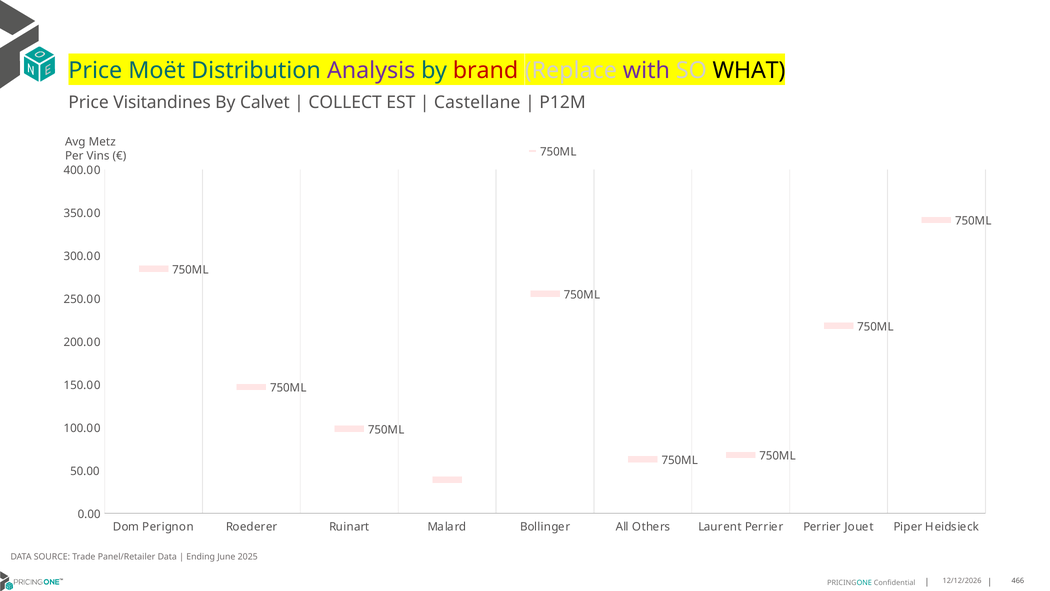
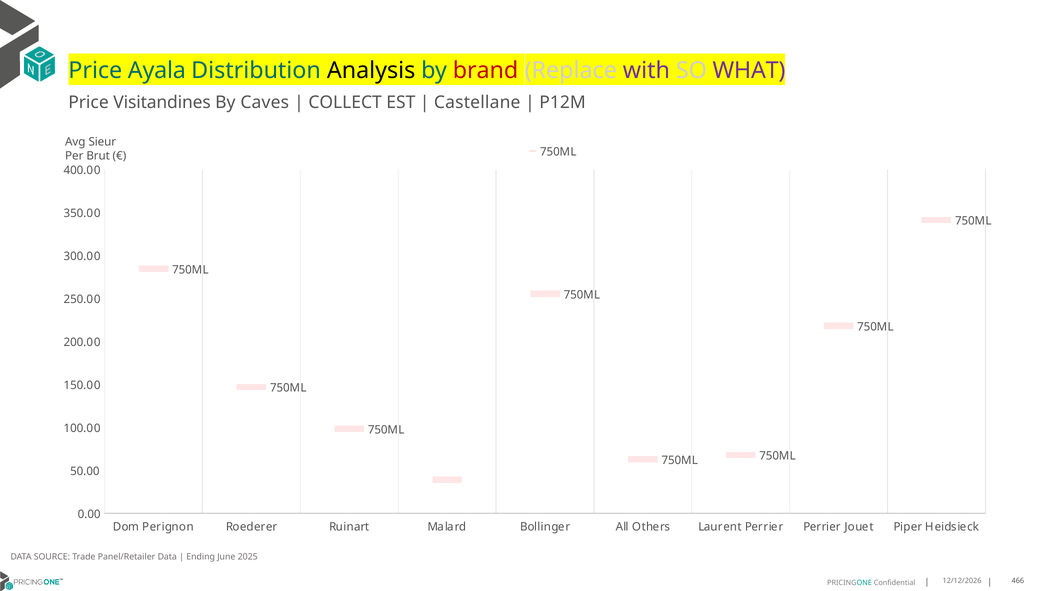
Moët: Moët -> Ayala
Analysis colour: purple -> black
WHAT colour: black -> purple
Calvet: Calvet -> Caves
Metz: Metz -> Sieur
Vins: Vins -> Brut
